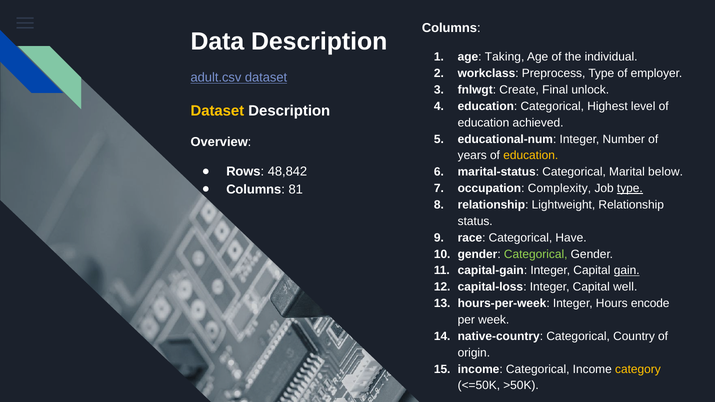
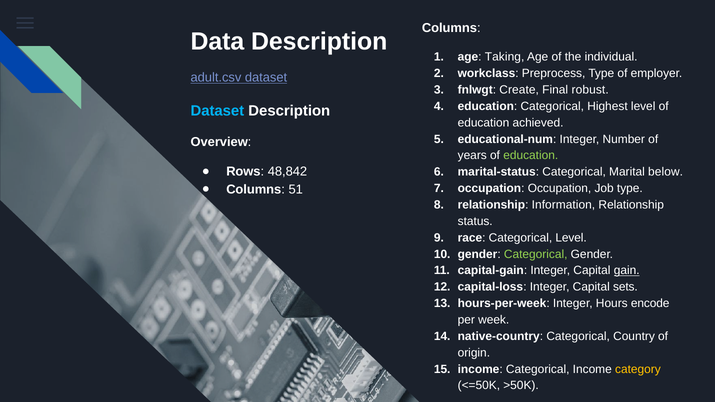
unlock: unlock -> robust
Dataset at (217, 111) colour: yellow -> light blue
education at (531, 156) colour: yellow -> light green
81: 81 -> 51
occupation Complexity: Complexity -> Occupation
type at (630, 188) underline: present -> none
Lightweight: Lightweight -> Information
Categorical Have: Have -> Level
well: well -> sets
